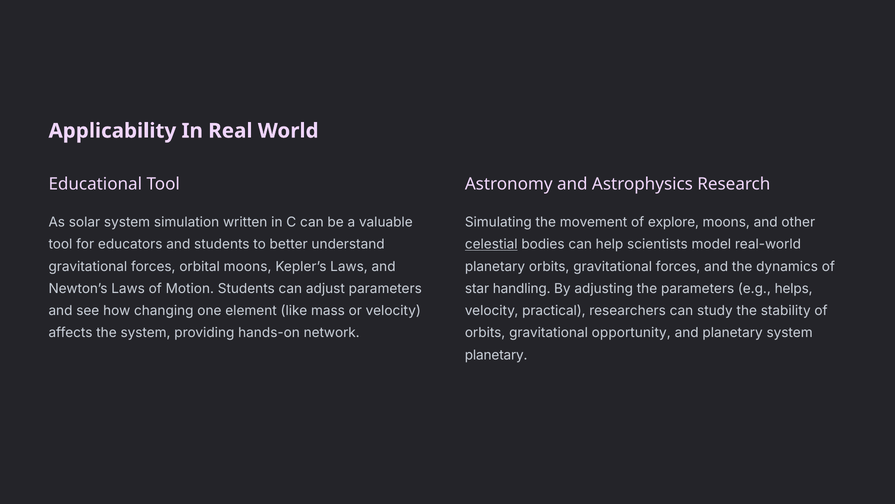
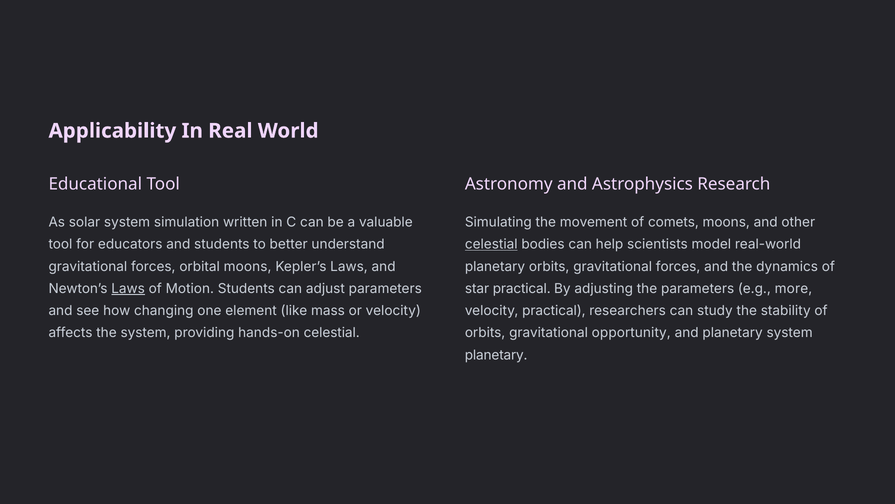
explore: explore -> comets
Laws at (128, 288) underline: none -> present
star handling: handling -> practical
helps: helps -> more
hands-on network: network -> celestial
